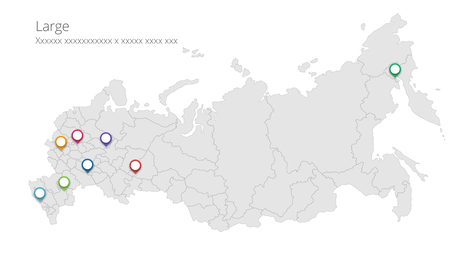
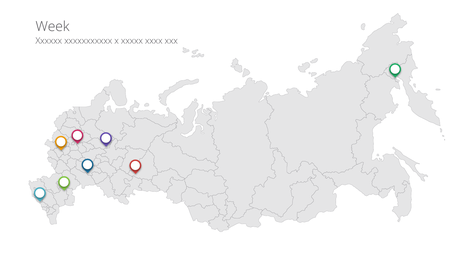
Large: Large -> Week
